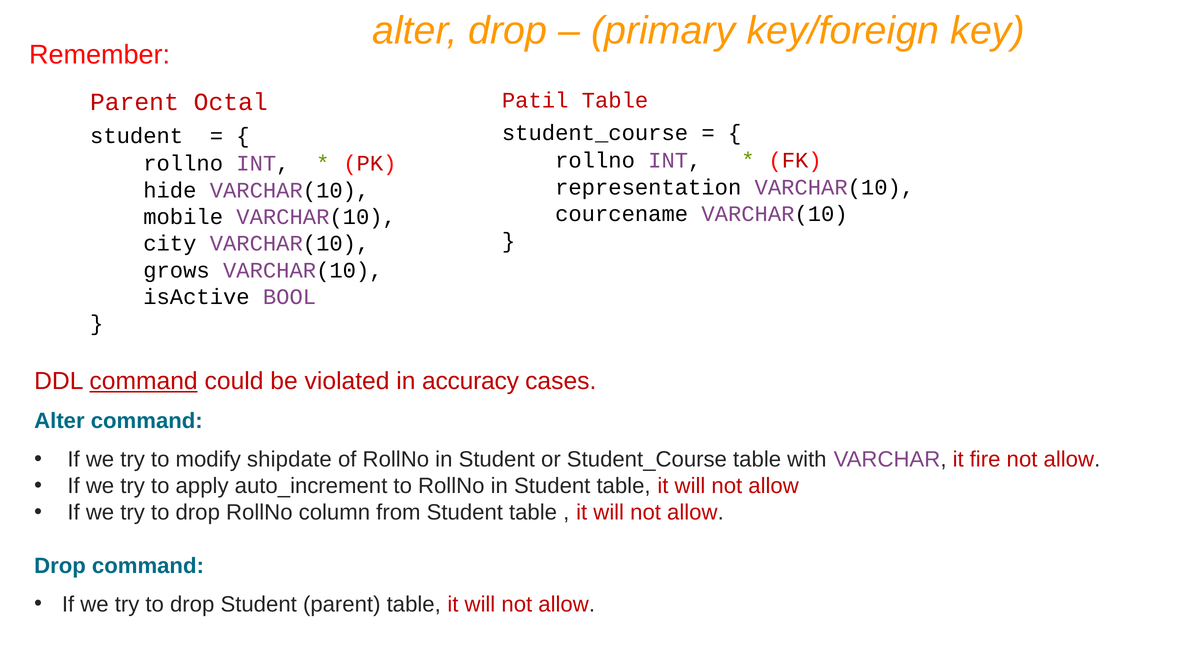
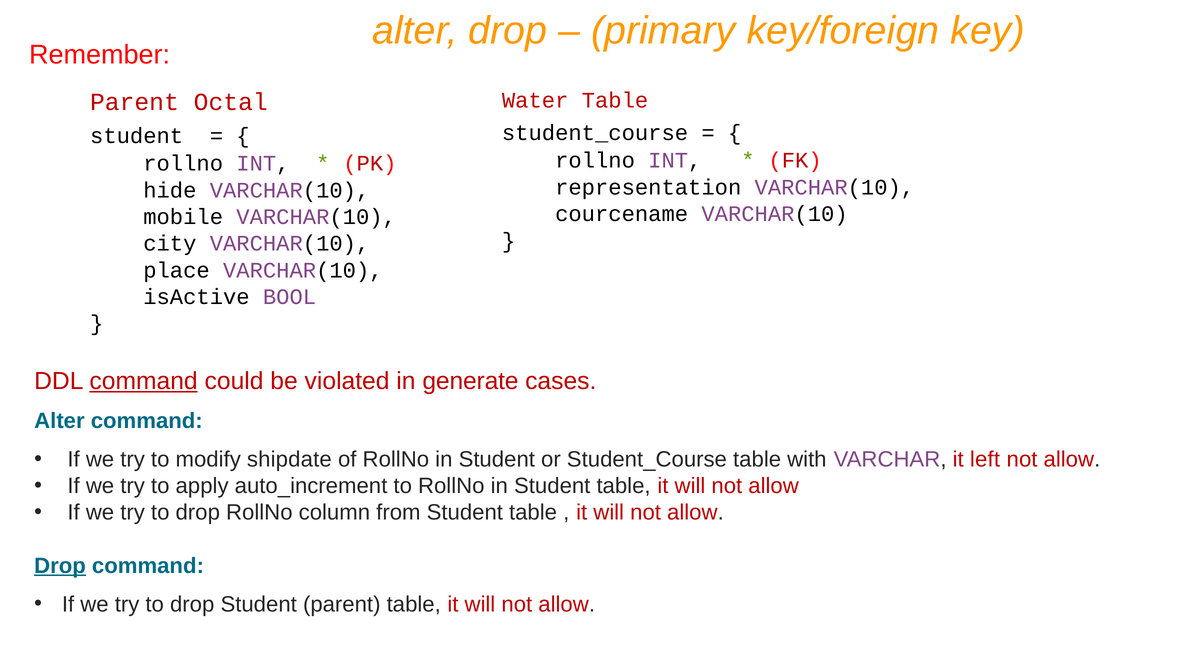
Patil: Patil -> Water
grows: grows -> place
accuracy: accuracy -> generate
fire: fire -> left
Drop at (60, 566) underline: none -> present
